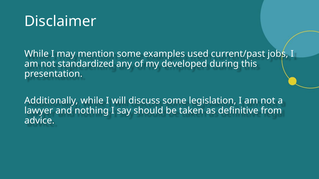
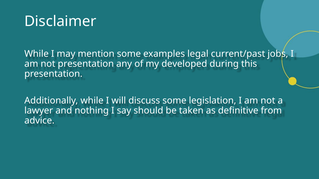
used: used -> legal
not standardized: standardized -> presentation
